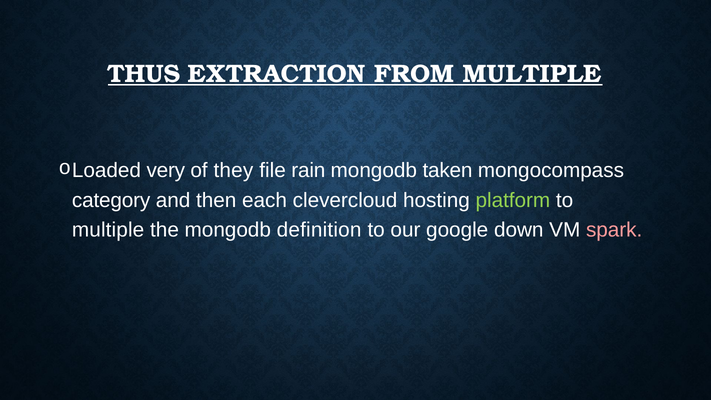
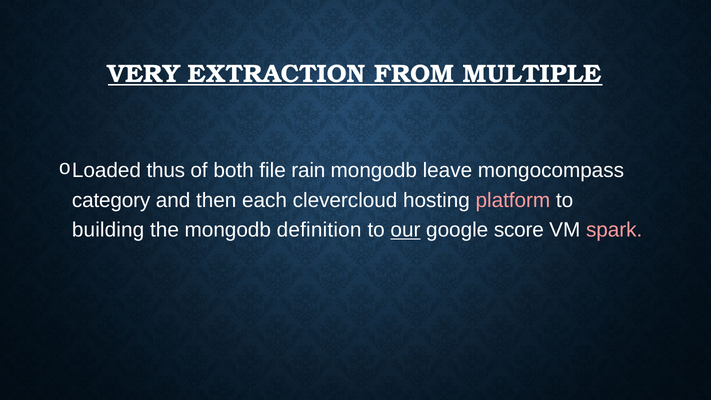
THUS: THUS -> VERY
very: very -> thus
they: they -> both
taken: taken -> leave
platform colour: light green -> pink
multiple at (108, 230): multiple -> building
our underline: none -> present
down: down -> score
